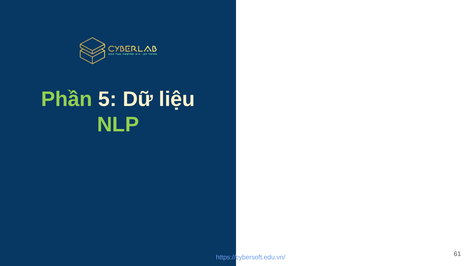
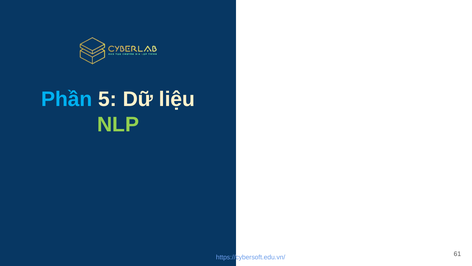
Phần colour: light green -> light blue
